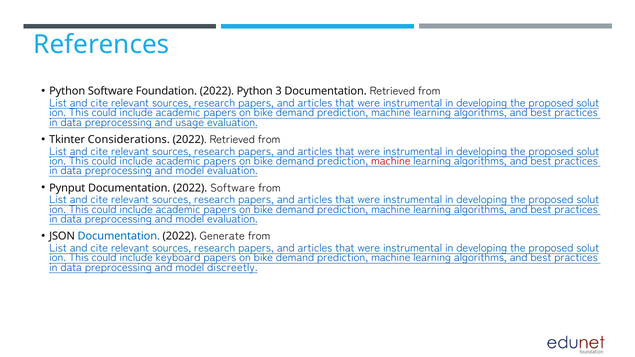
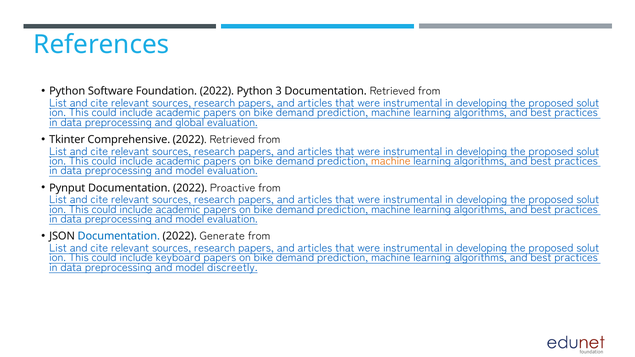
usage: usage -> global
Considerations: Considerations -> Comprehensive
machine at (391, 161) colour: red -> orange
2022 Software: Software -> Proactive
